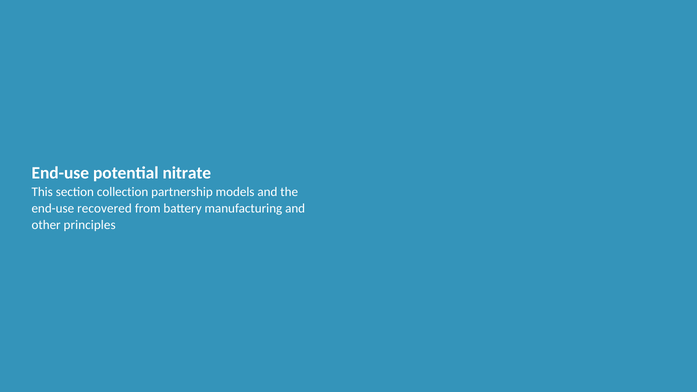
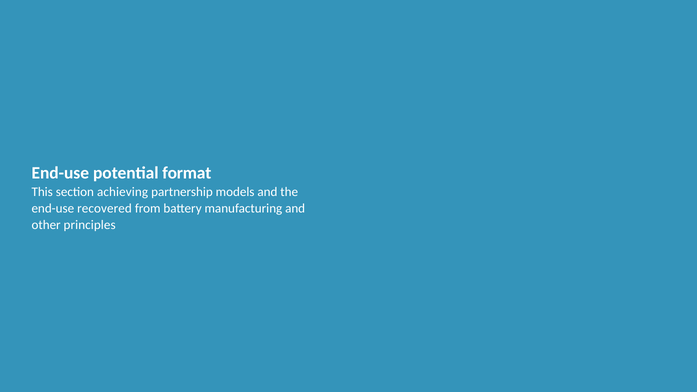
nitrate: nitrate -> format
collection: collection -> achieving
